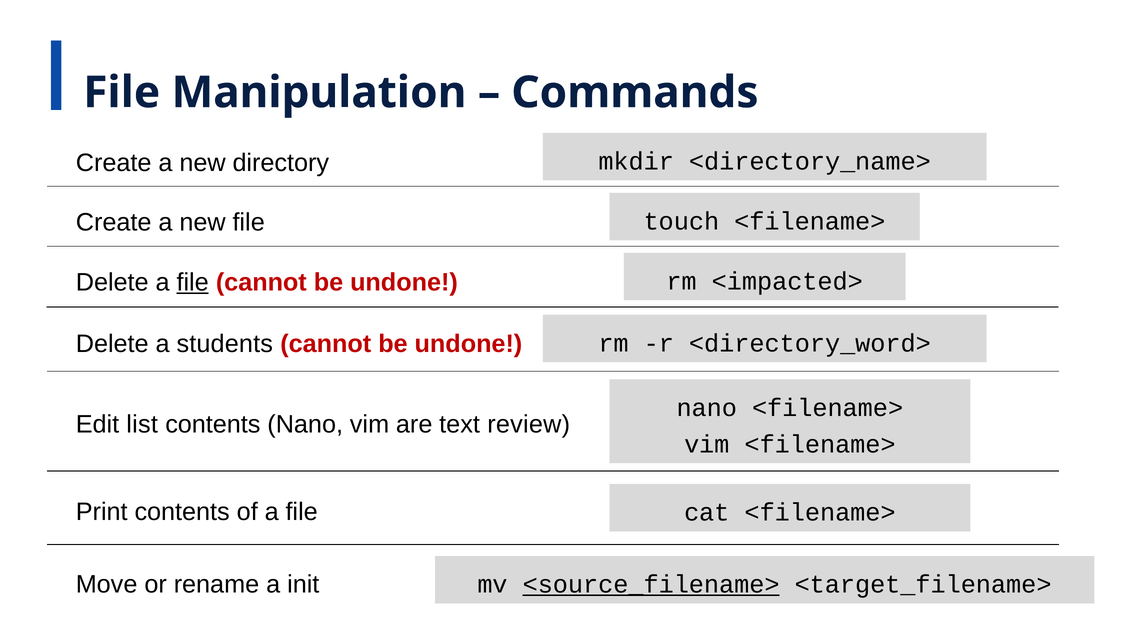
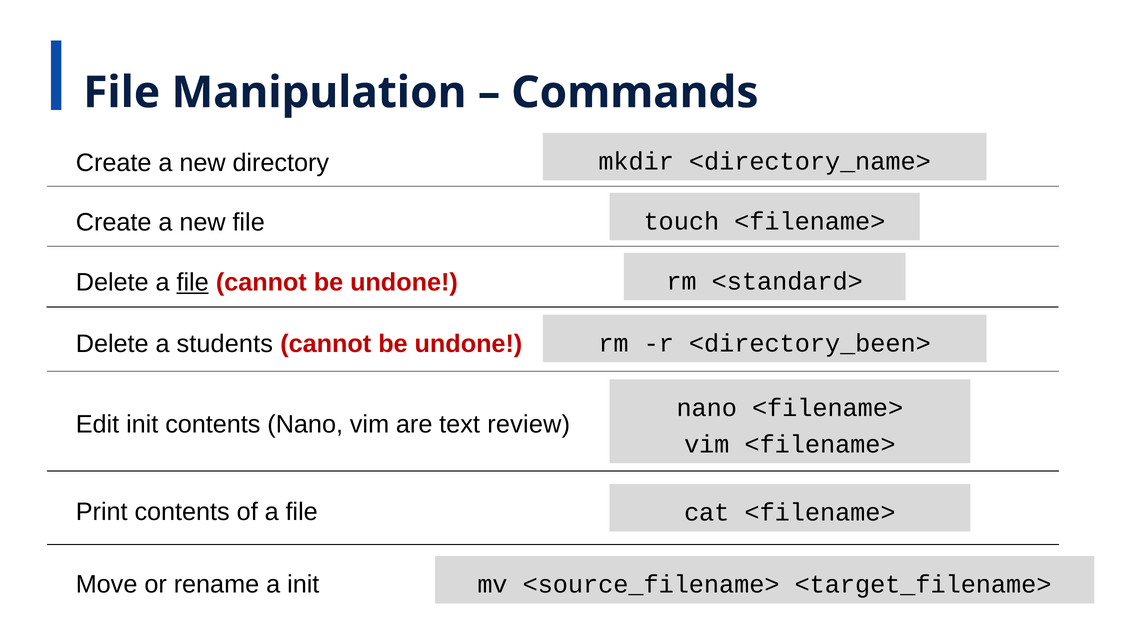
<impacted>: <impacted> -> <standard>
<directory_word>: <directory_word> -> <directory_been>
Edit list: list -> init
<source_filename> underline: present -> none
